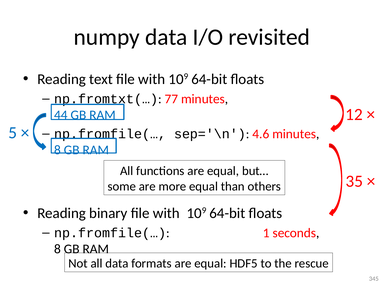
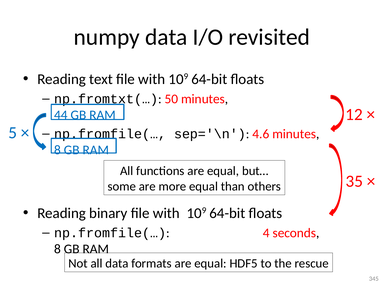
77: 77 -> 50
1: 1 -> 4
